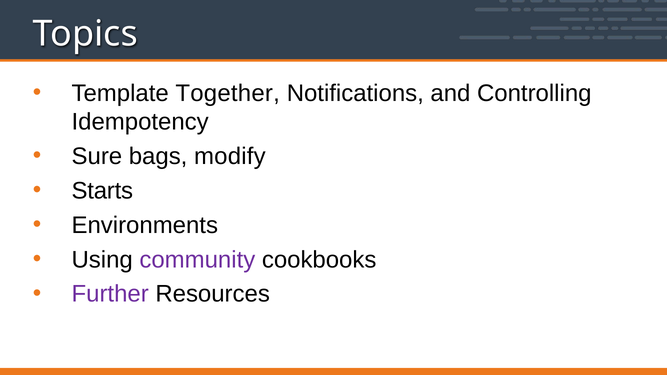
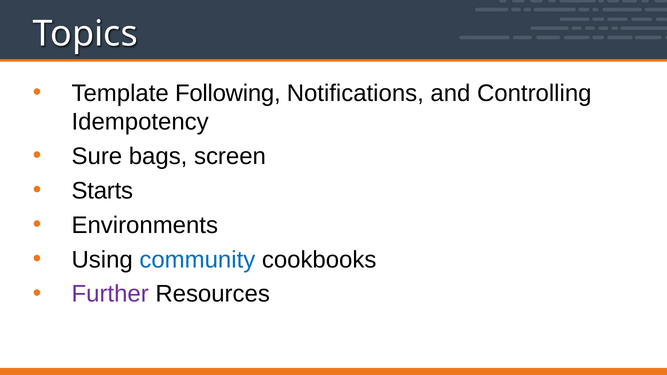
Together: Together -> Following
modify: modify -> screen
community colour: purple -> blue
